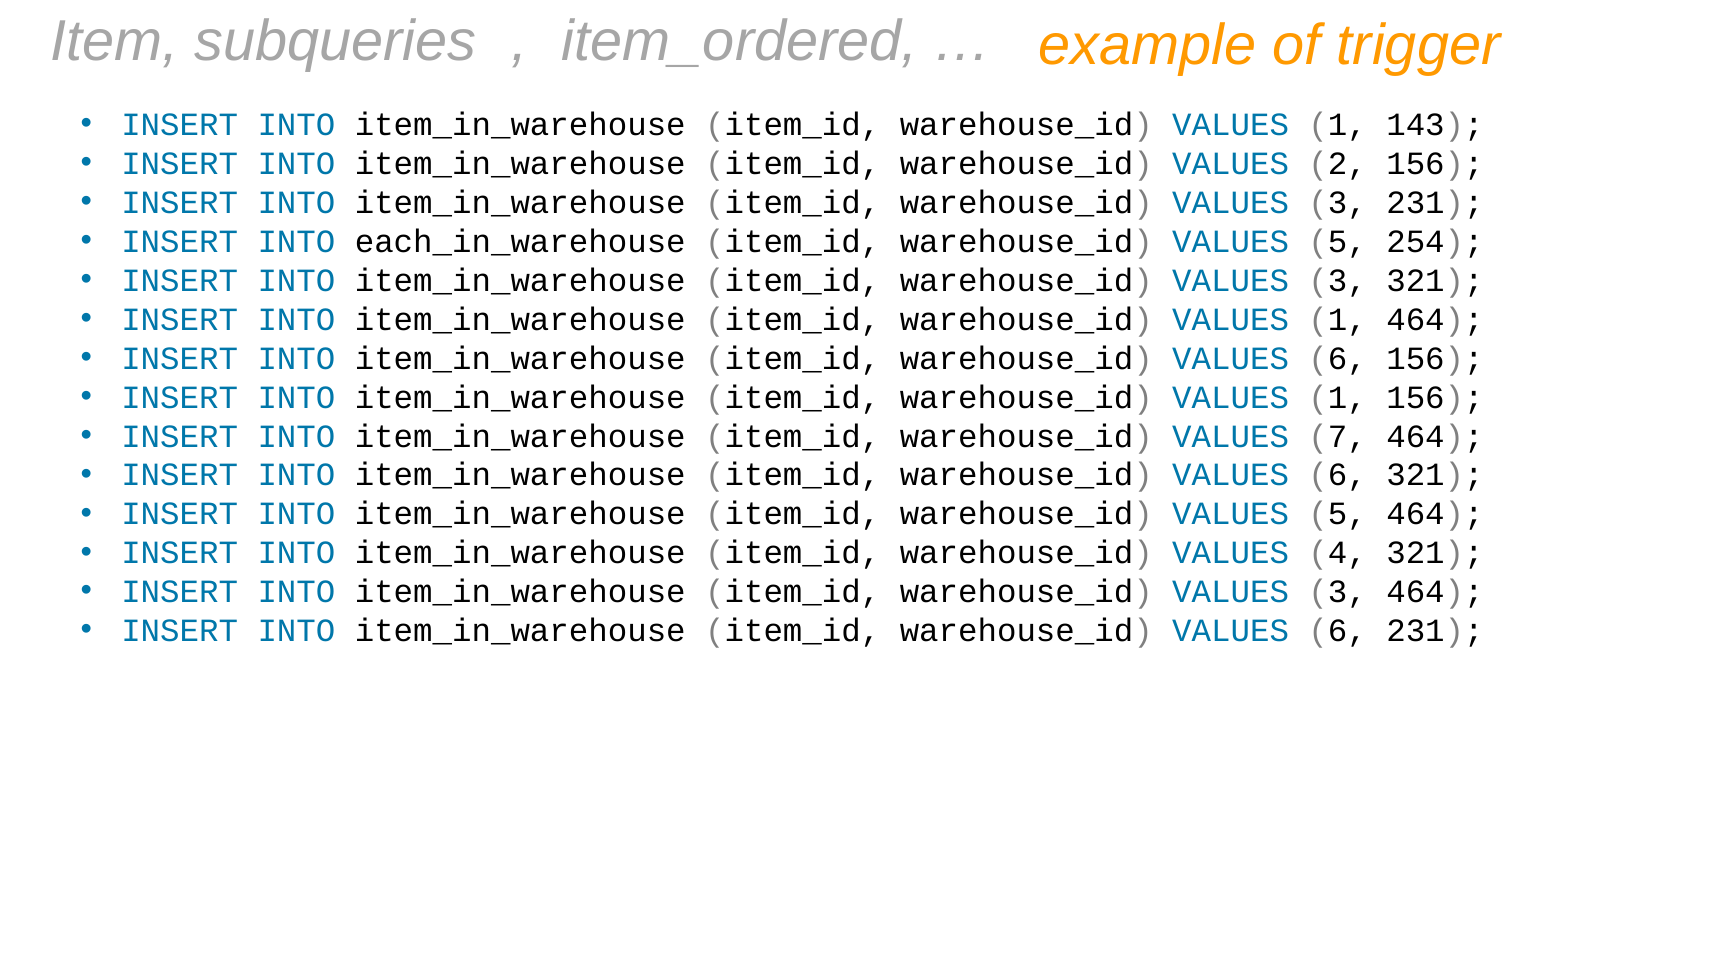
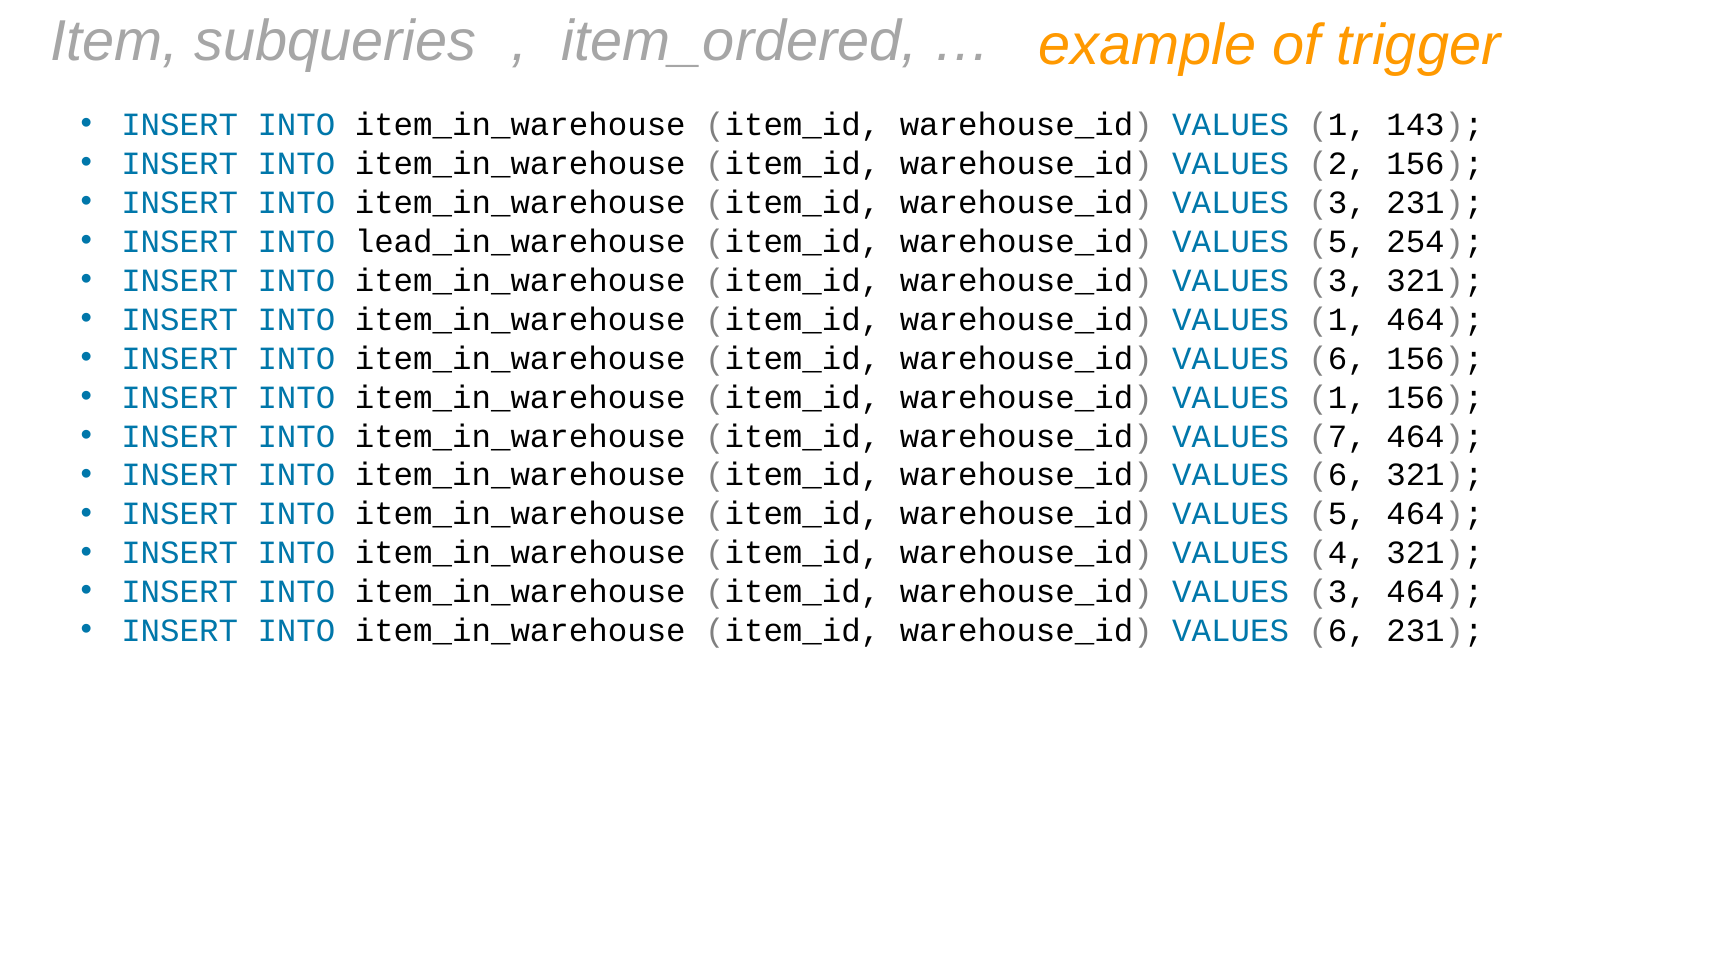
each_in_warehouse: each_in_warehouse -> lead_in_warehouse
